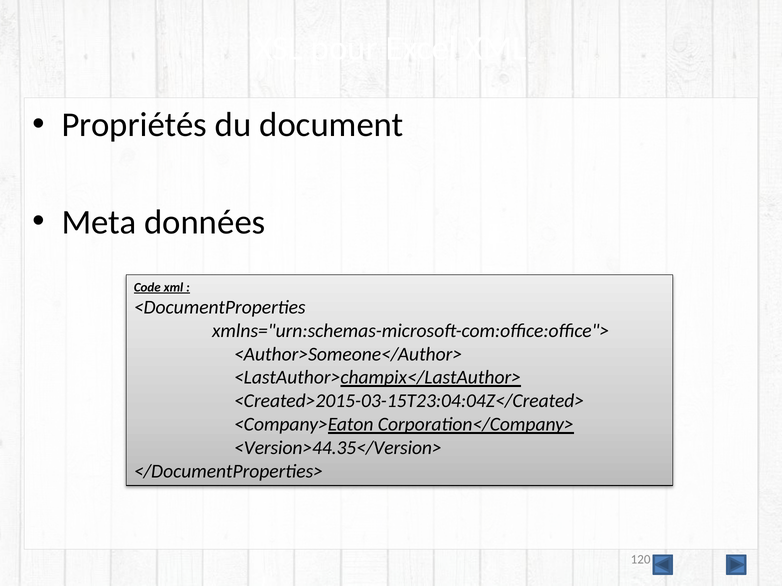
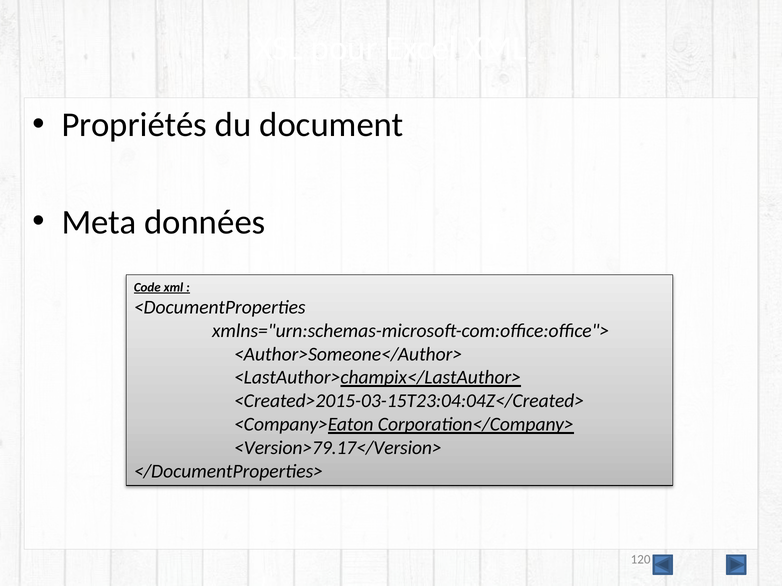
<Version>44.35</Version>: <Version>44.35</Version> -> <Version>79.17</Version>
